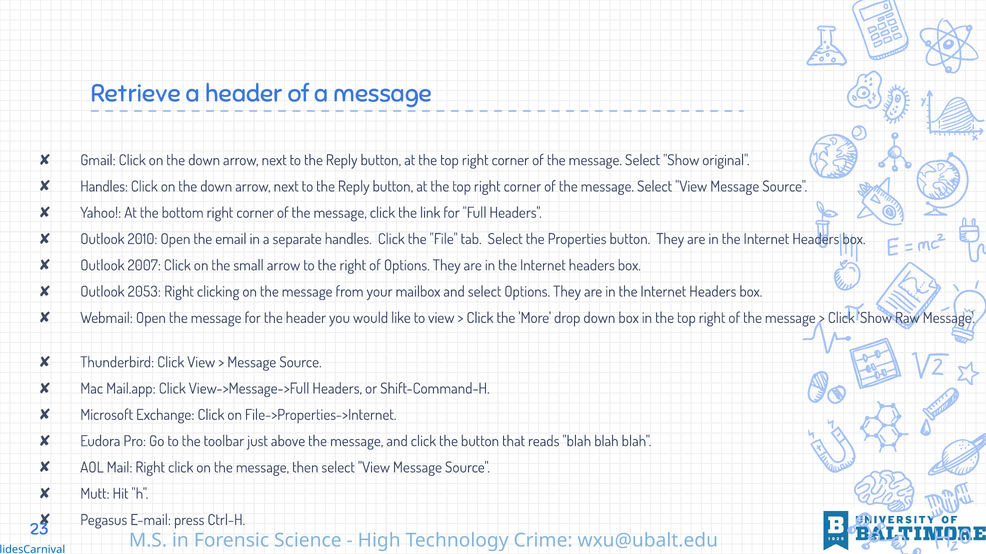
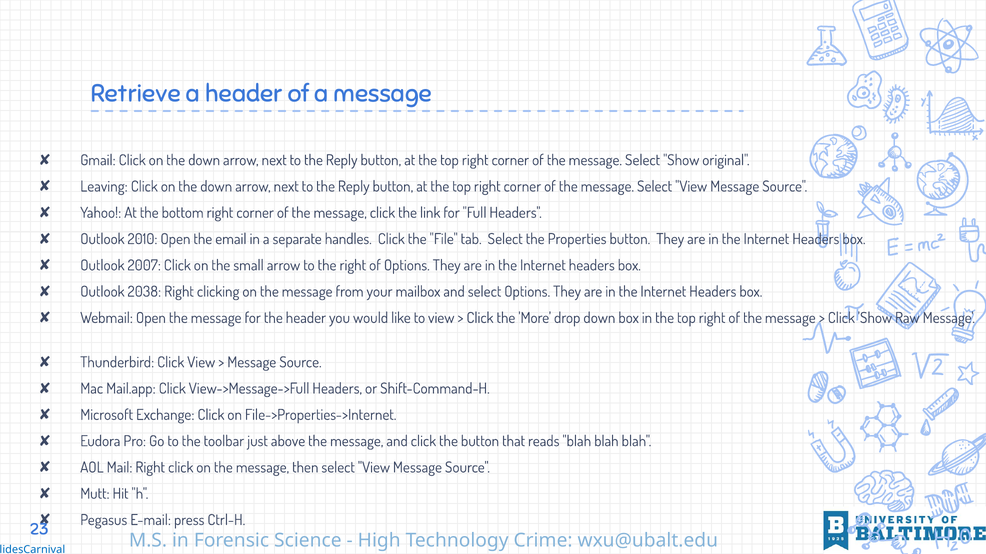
Handles at (104, 187): Handles -> Leaving
2053: 2053 -> 2038
